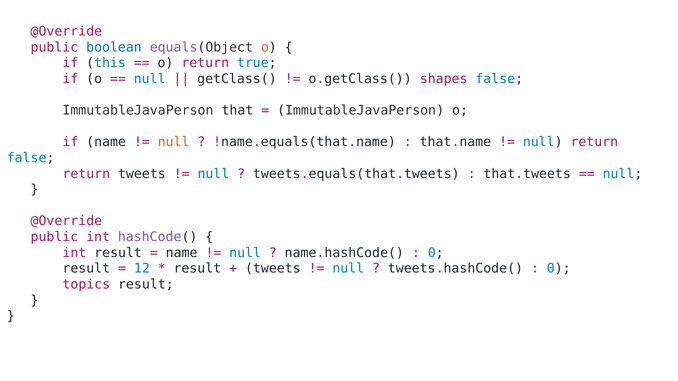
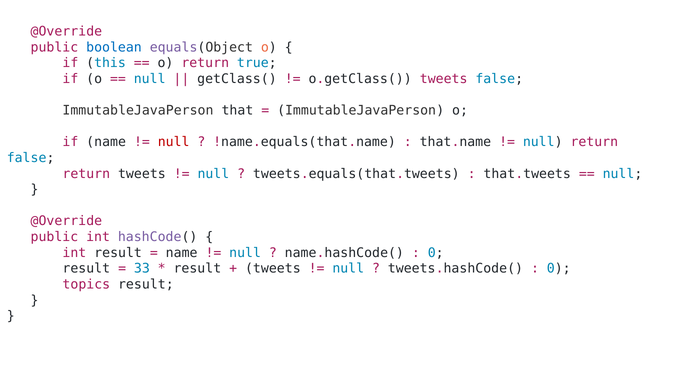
o.getClass( shapes: shapes -> tweets
null at (174, 142) colour: orange -> red
12: 12 -> 33
